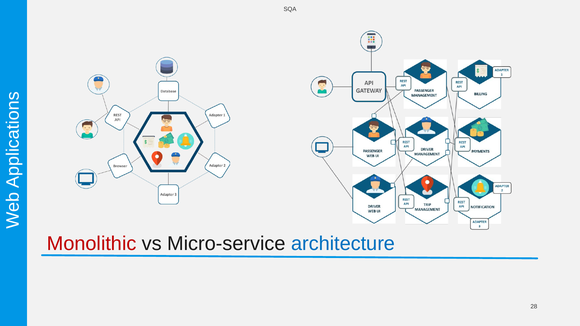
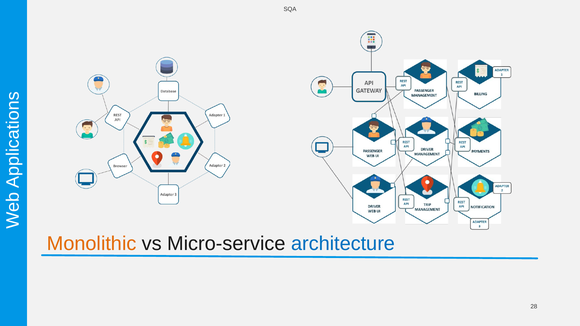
Monolithic colour: red -> orange
